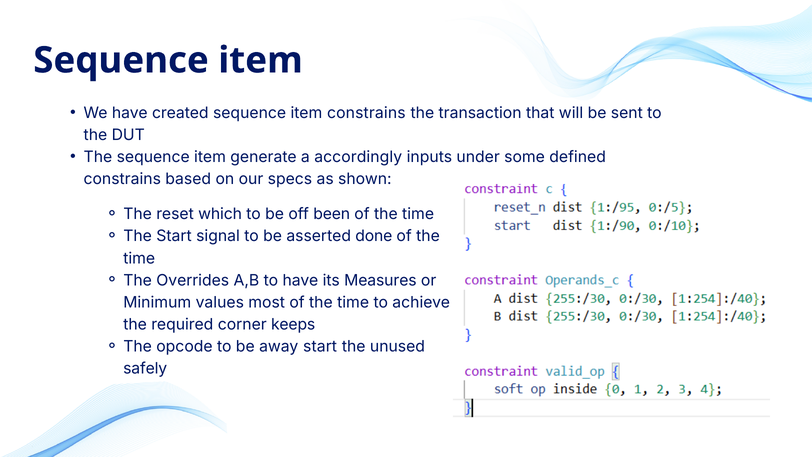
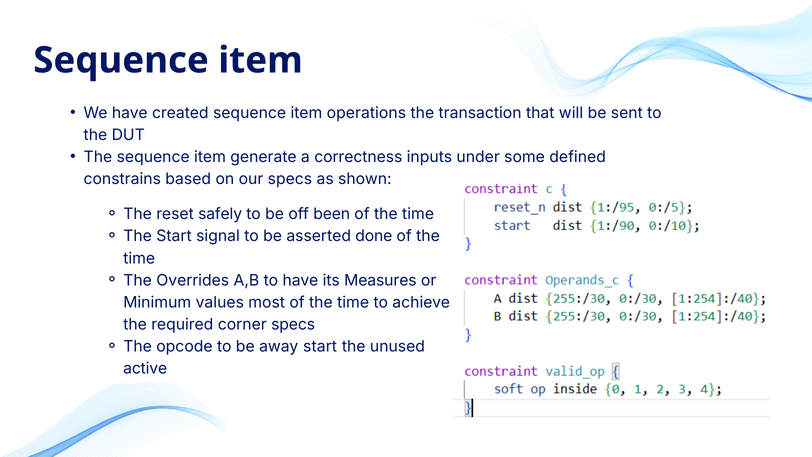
item constrains: constrains -> operations
accordingly: accordingly -> correctness
which: which -> safely
corner keeps: keeps -> specs
safely: safely -> active
